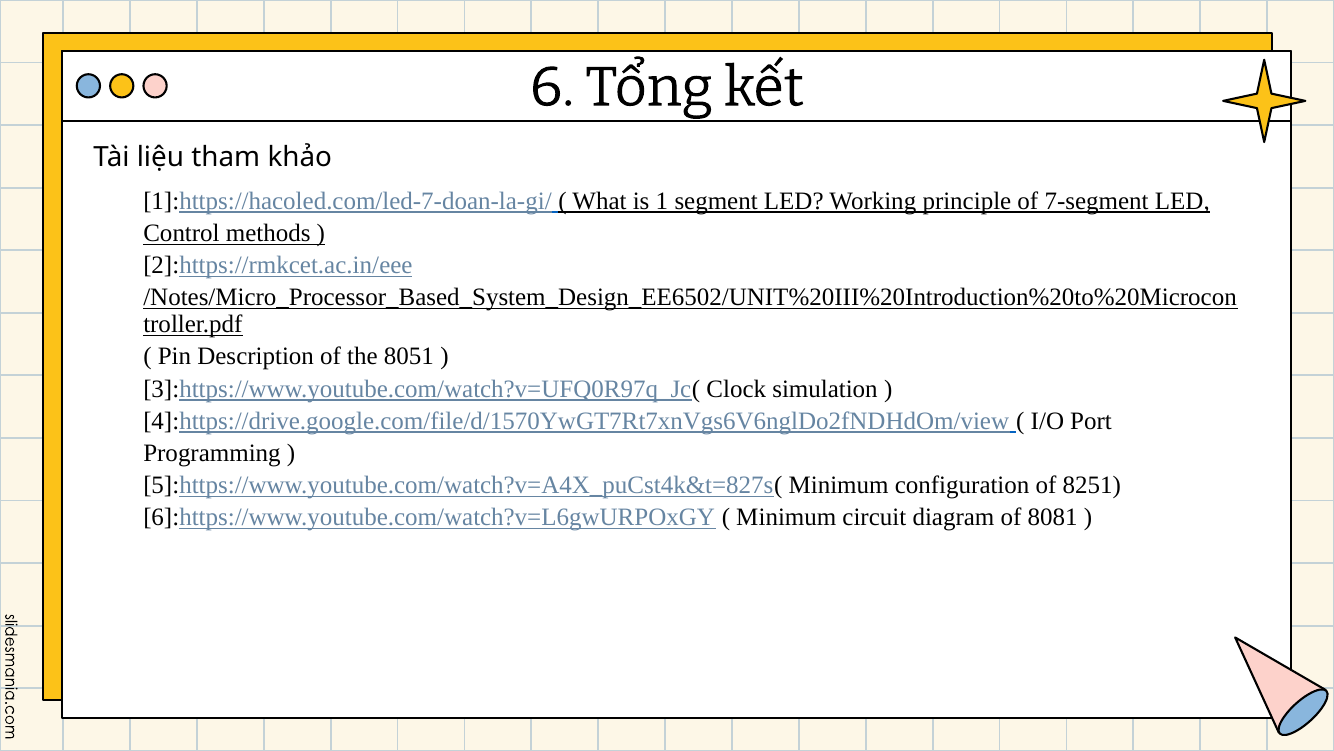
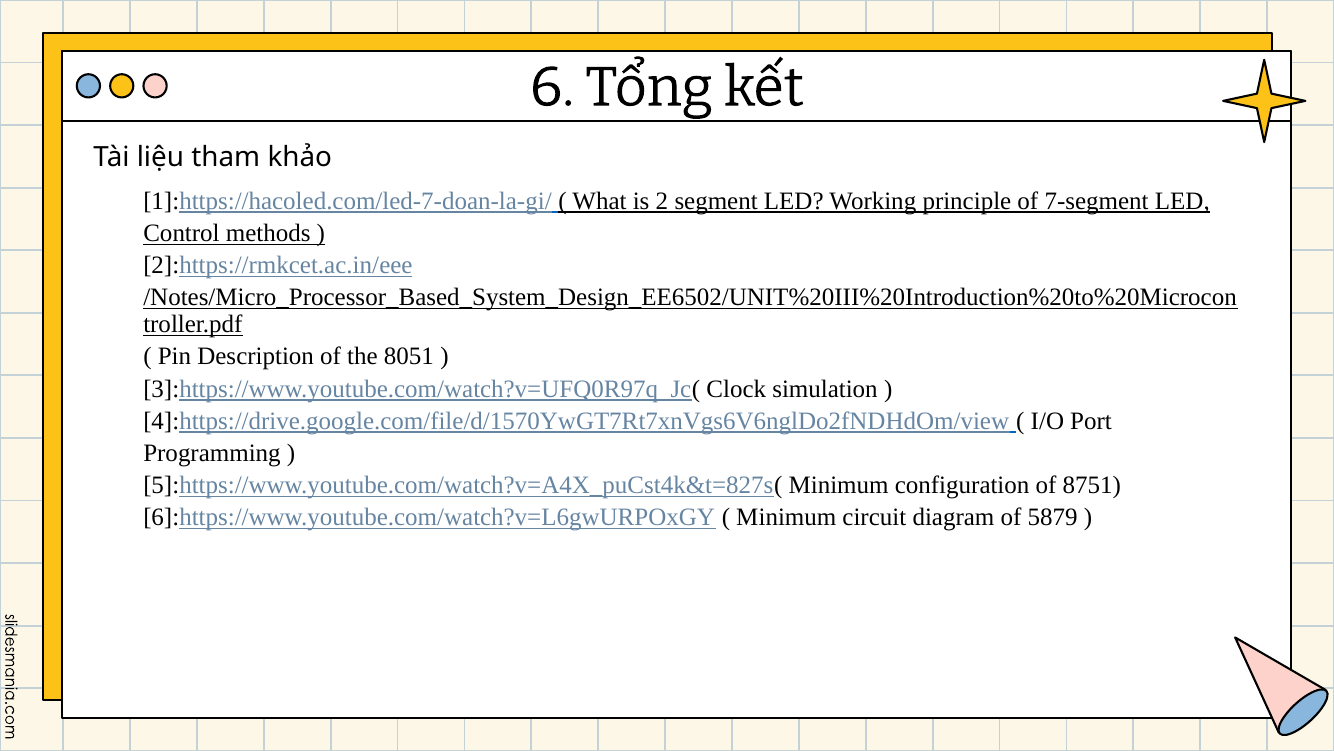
1: 1 -> 2
8251: 8251 -> 8751
8081: 8081 -> 5879
